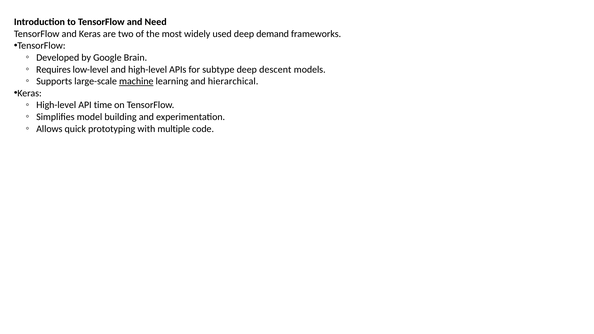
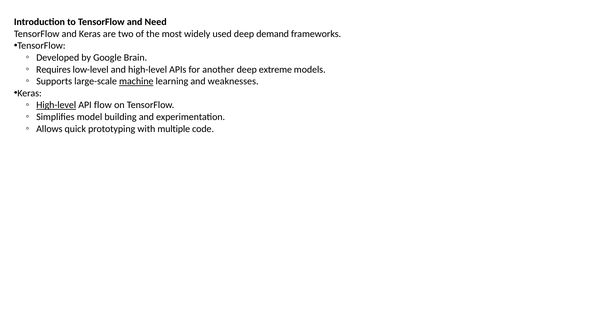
subtype: subtype -> another
descent: descent -> extreme
hierarchical: hierarchical -> weaknesses
High-level at (56, 105) underline: none -> present
time: time -> flow
